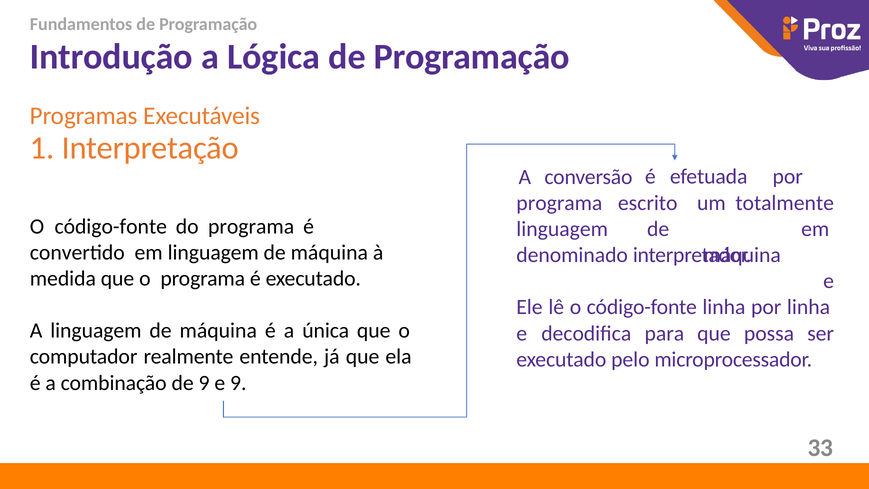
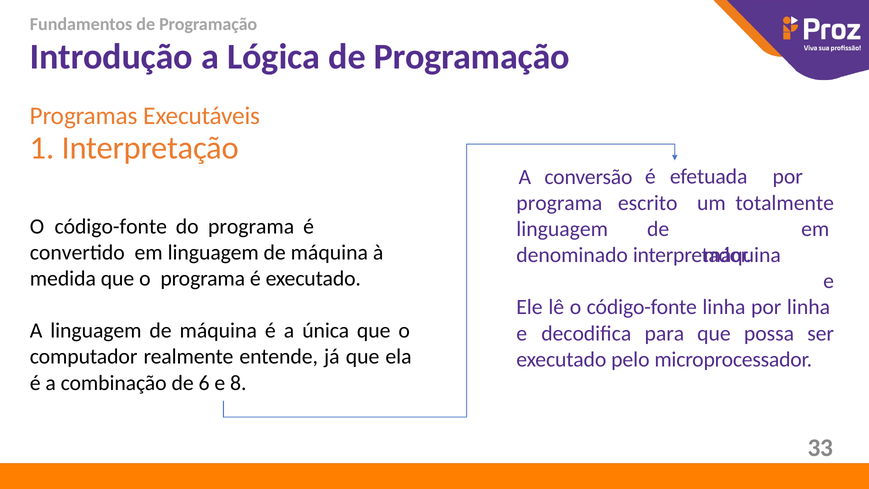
de 9: 9 -> 6
e 9: 9 -> 8
